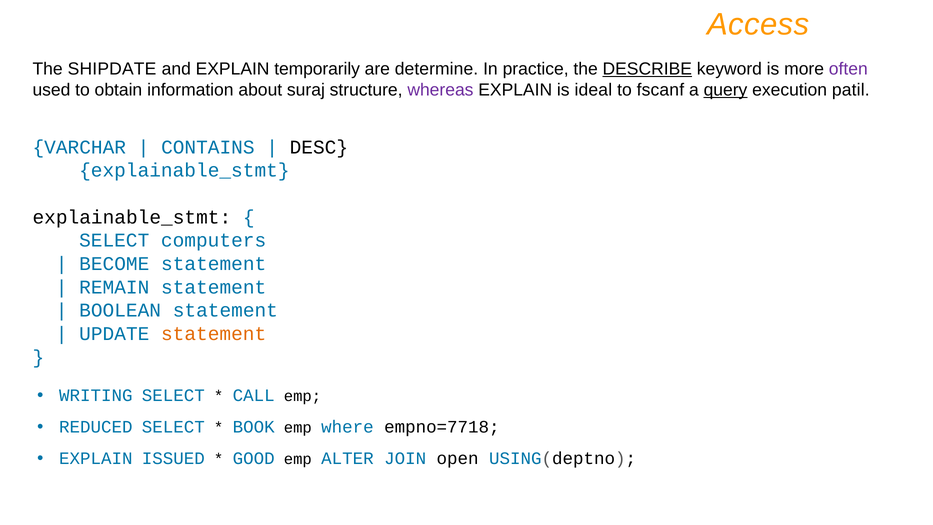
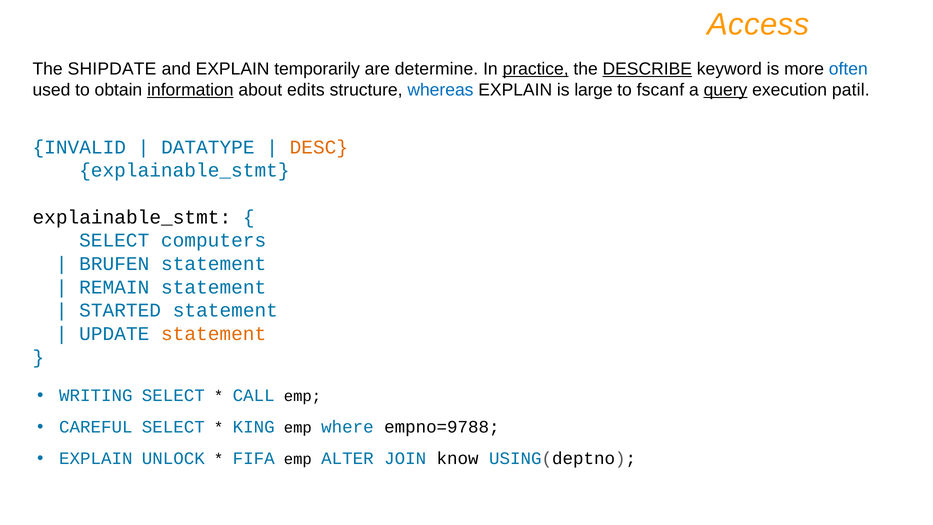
practice underline: none -> present
often colour: purple -> blue
information underline: none -> present
suraj: suraj -> edits
whereas colour: purple -> blue
ideal: ideal -> large
VARCHAR: VARCHAR -> INVALID
CONTAINS: CONTAINS -> DATATYPE
DESC colour: black -> orange
BECOME: BECOME -> BRUFEN
BOOLEAN: BOOLEAN -> STARTED
REDUCED: REDUCED -> CAREFUL
BOOK: BOOK -> KING
empno=7718: empno=7718 -> empno=9788
ISSUED: ISSUED -> UNLOCK
GOOD: GOOD -> FIFA
open: open -> know
